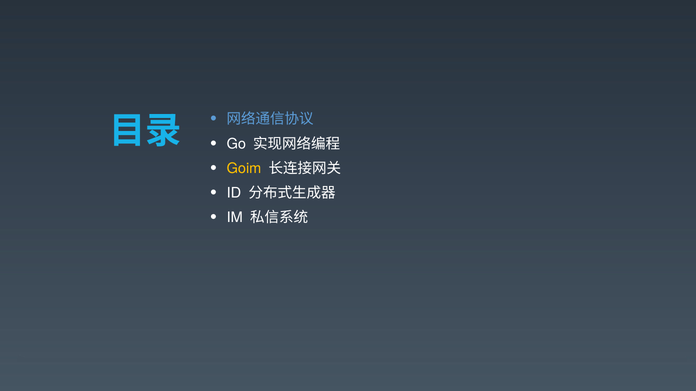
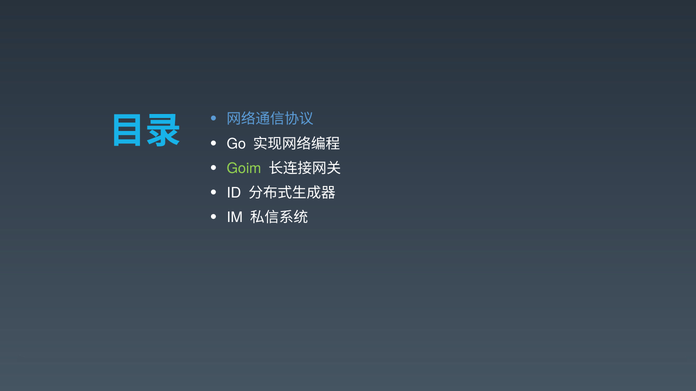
Goim colour: yellow -> light green
